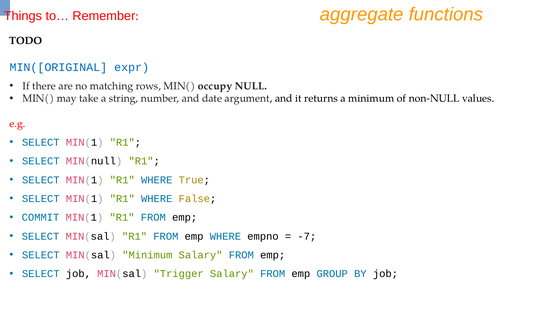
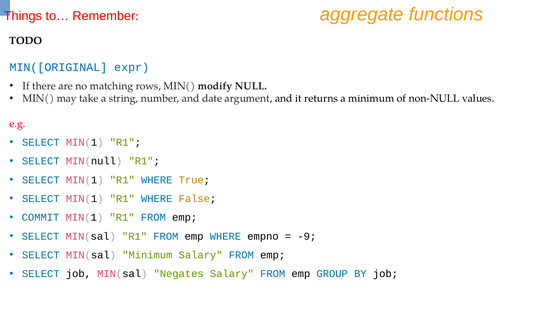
occupy: occupy -> modify
-7: -7 -> -9
Trigger: Trigger -> Negates
